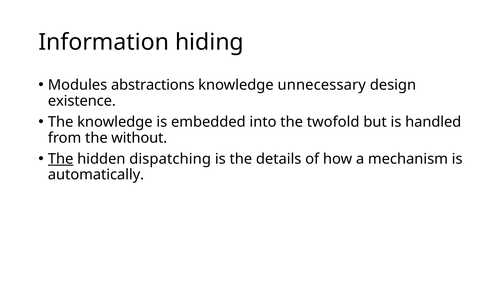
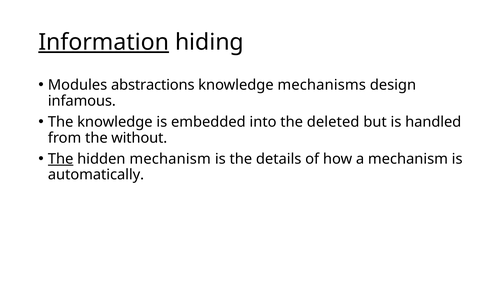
Information underline: none -> present
unnecessary: unnecessary -> mechanisms
existence: existence -> infamous
twofold: twofold -> deleted
hidden dispatching: dispatching -> mechanism
